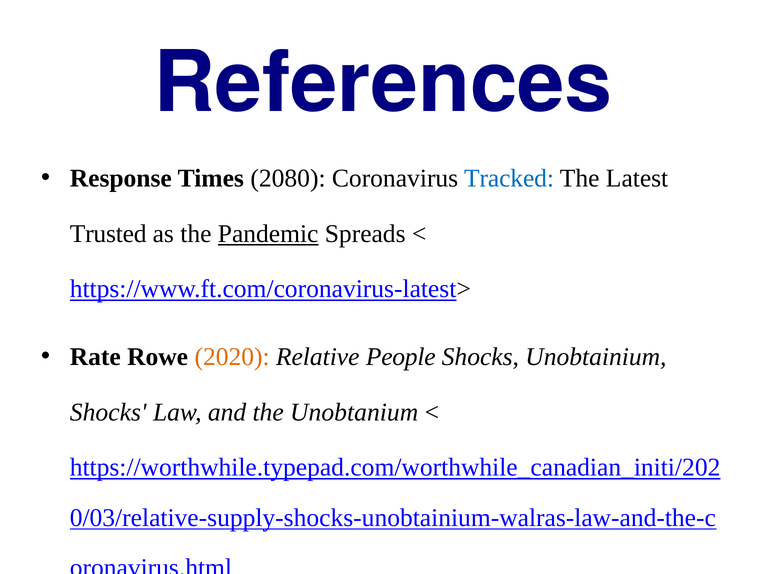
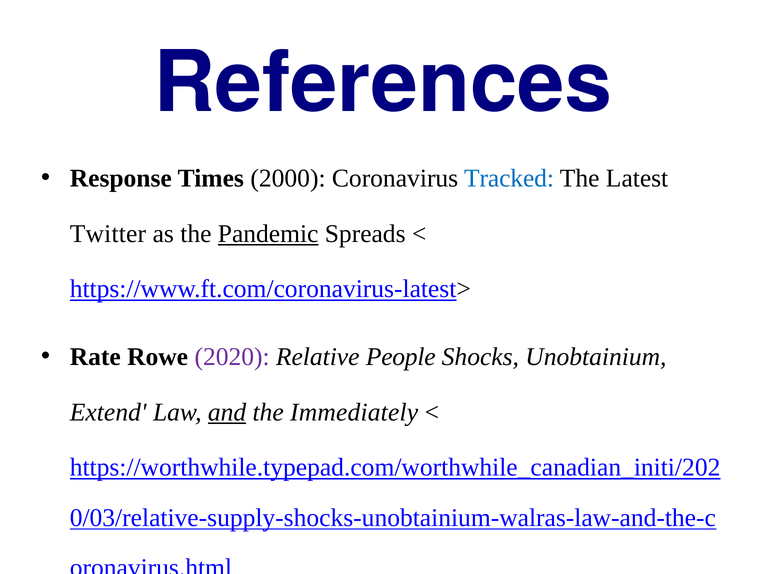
2080: 2080 -> 2000
Trusted: Trusted -> Twitter
2020 at (232, 357) colour: orange -> purple
Shocks at (108, 413): Shocks -> Extend
and at (227, 413) underline: none -> present
Unobtanium: Unobtanium -> Immediately
